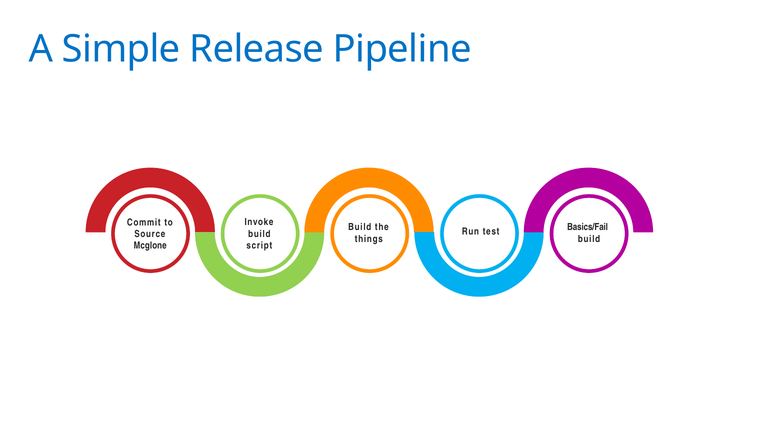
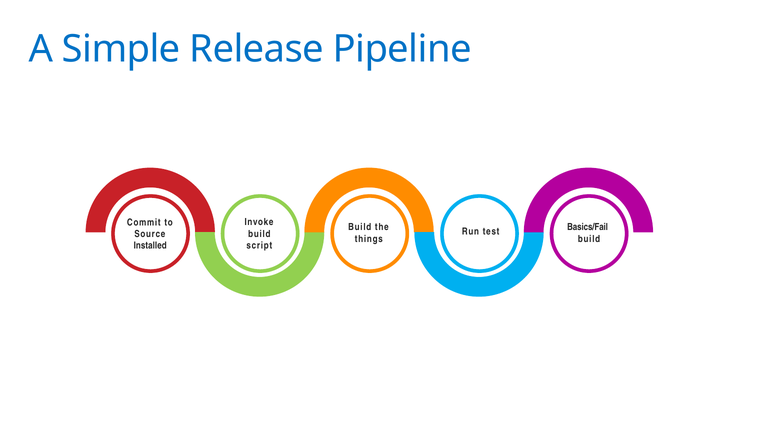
Mcglone: Mcglone -> Installed
